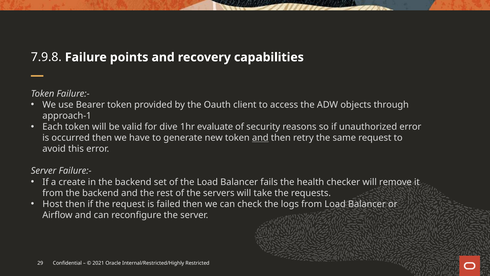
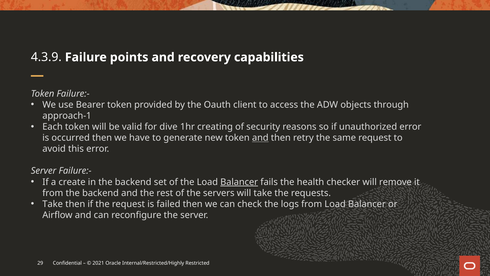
7.9.8: 7.9.8 -> 4.3.9
evaluate: evaluate -> creating
Balancer at (239, 182) underline: none -> present
Host at (53, 204): Host -> Take
